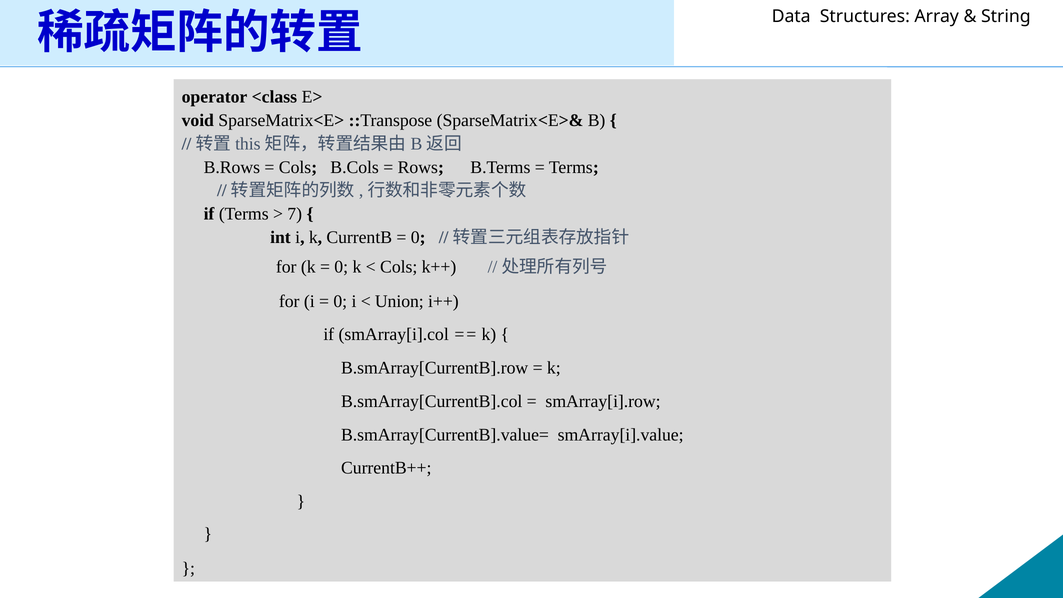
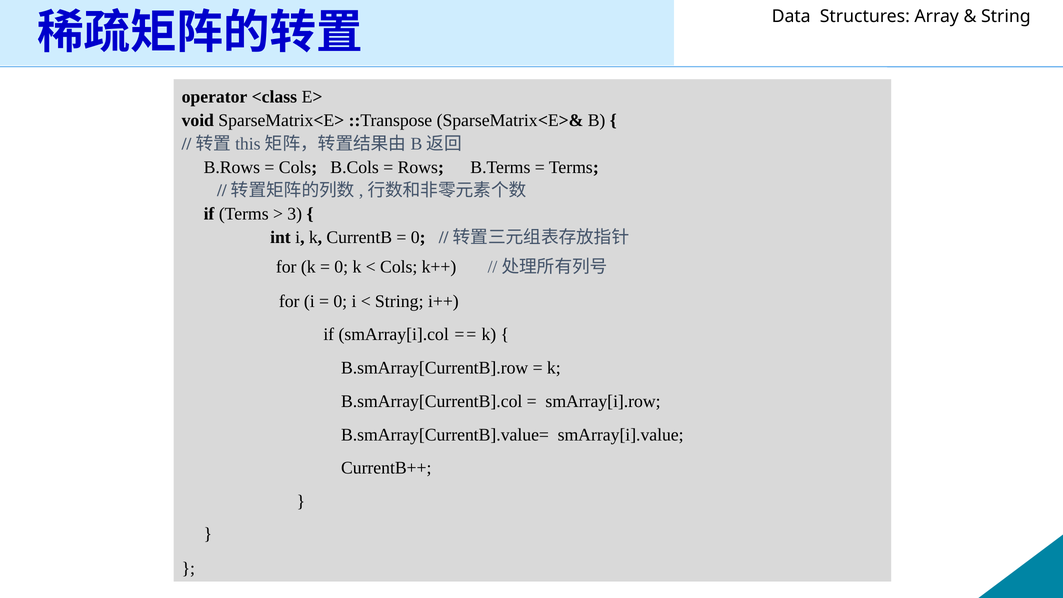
7: 7 -> 3
Union at (399, 301): Union -> String
